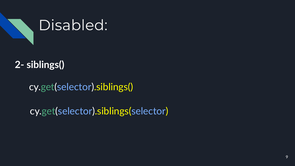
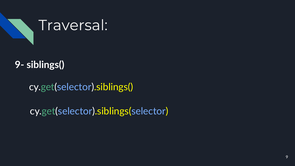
Disabled: Disabled -> Traversal
2-: 2- -> 9-
